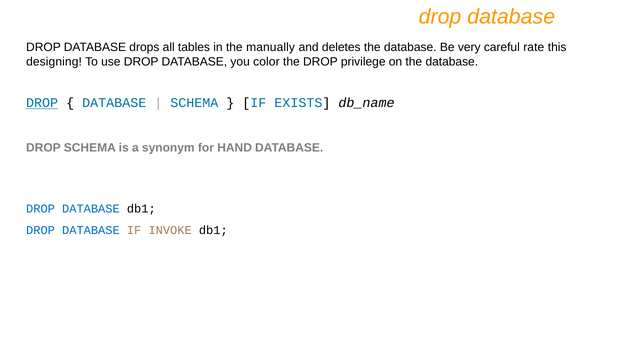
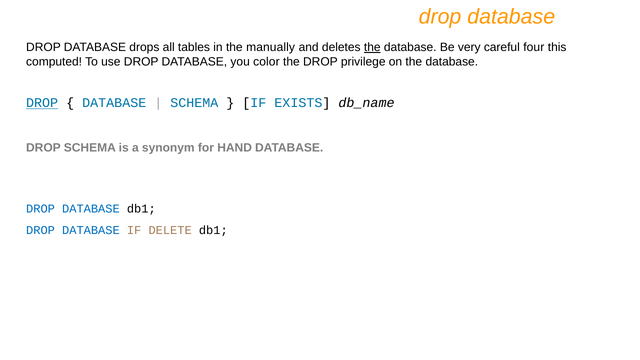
the at (372, 47) underline: none -> present
rate: rate -> four
designing: designing -> computed
INVOKE: INVOKE -> DELETE
